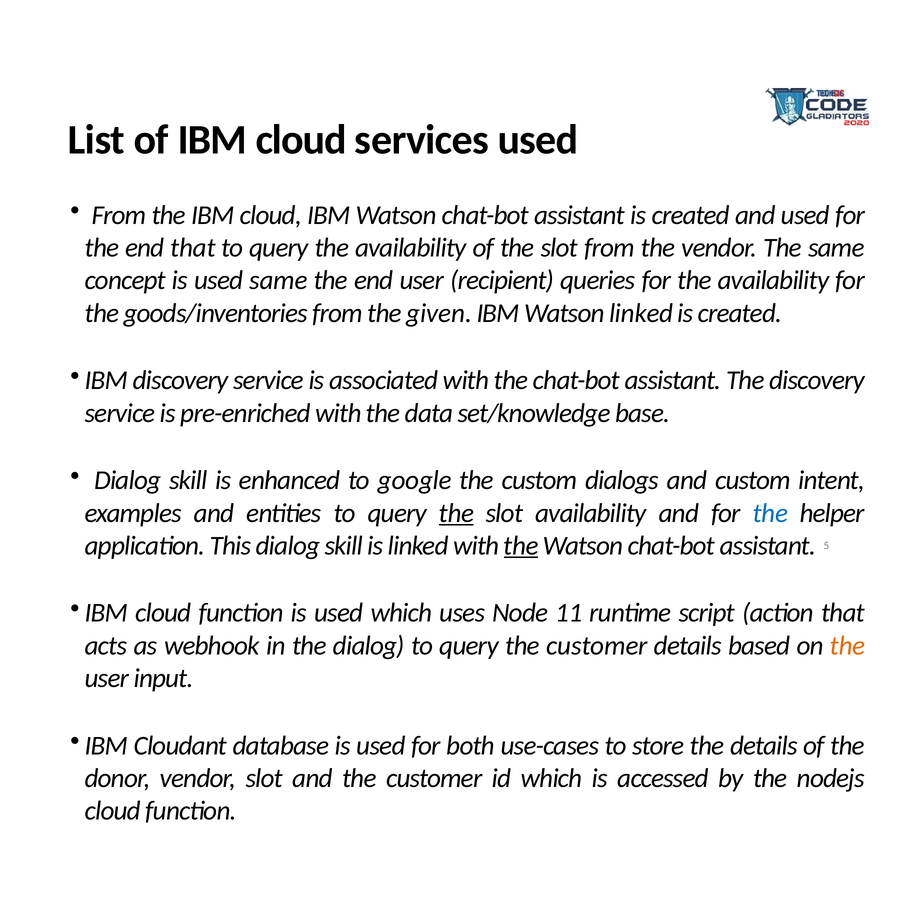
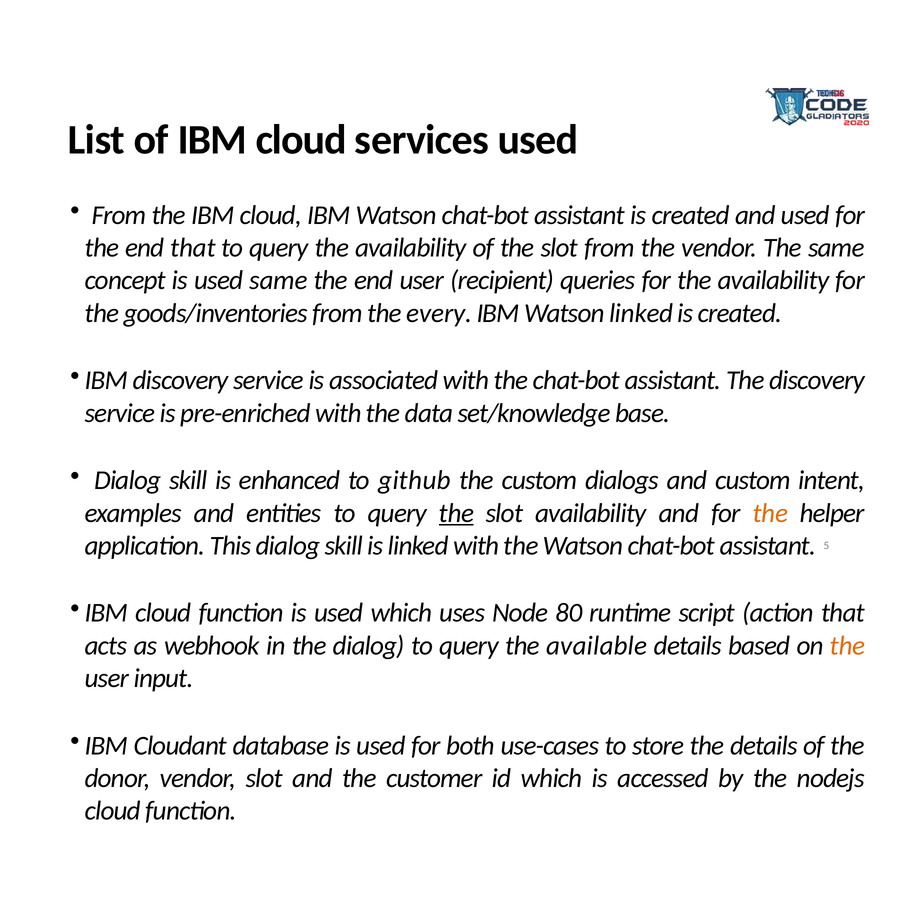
given: given -> every
google: google -> github
the at (770, 513) colour: blue -> orange
the at (521, 546) underline: present -> none
11: 11 -> 80
query the customer: customer -> available
